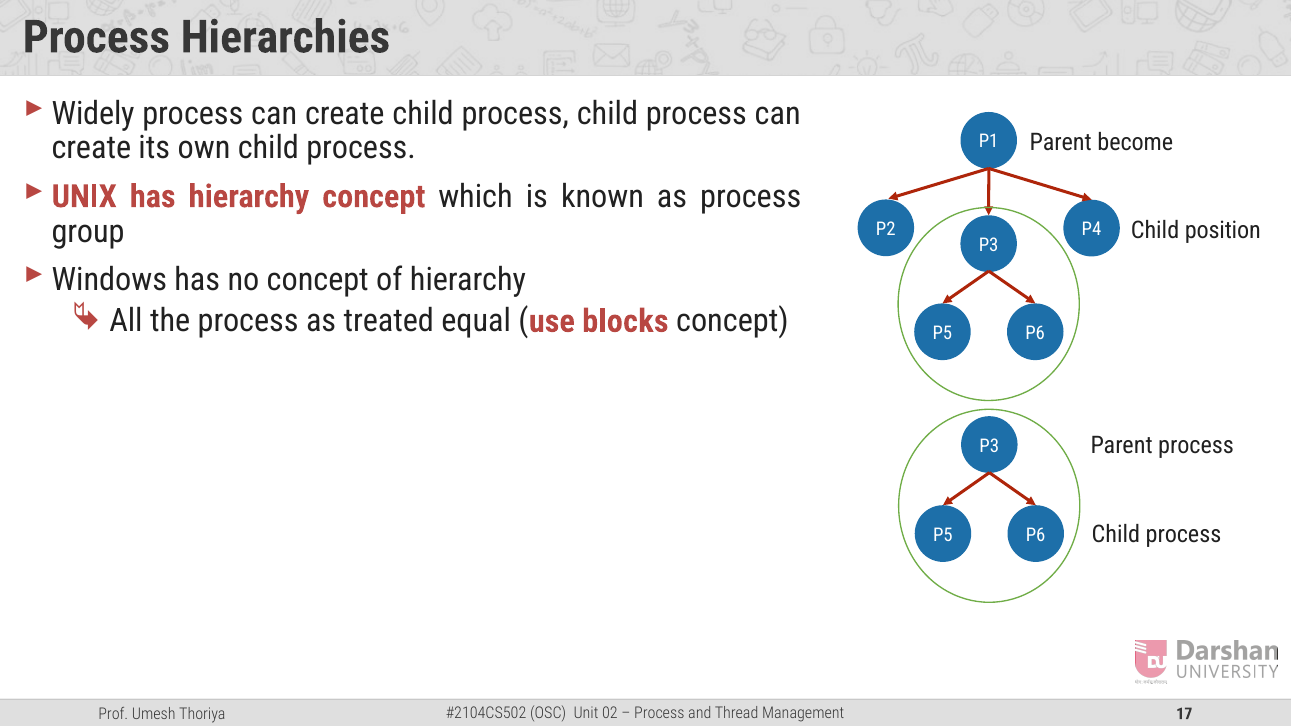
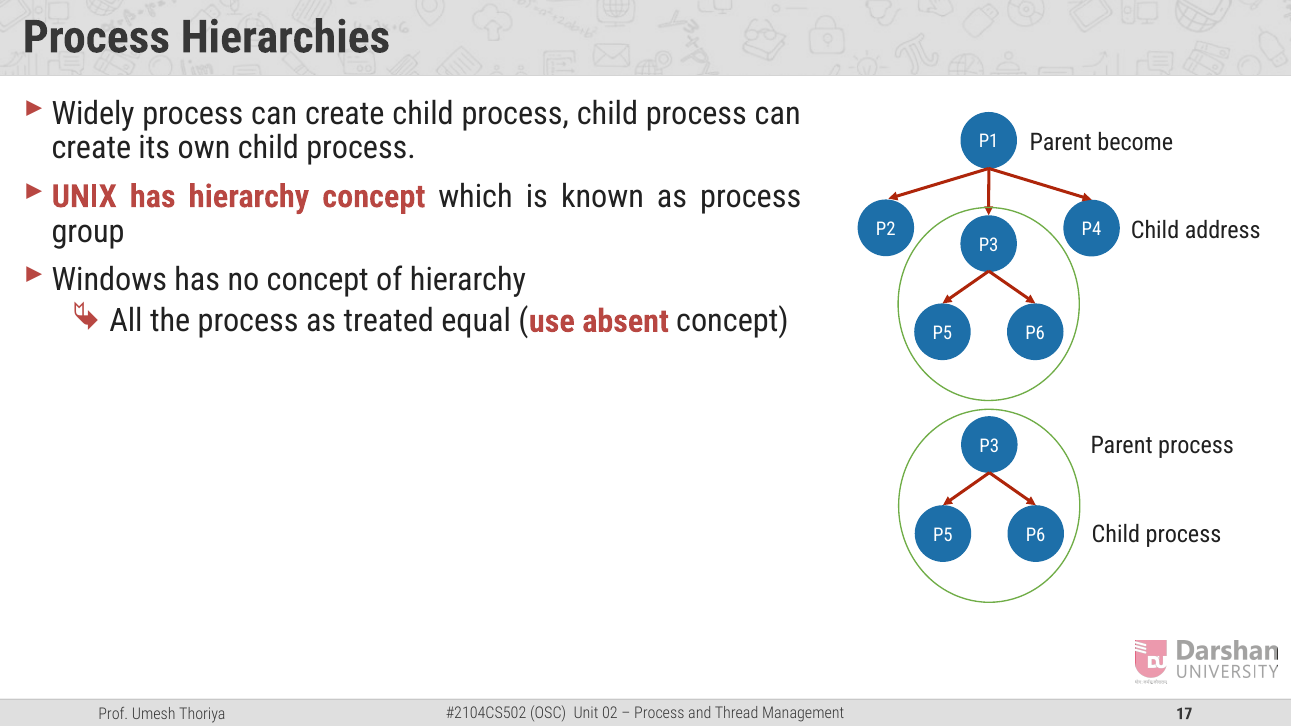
position: position -> address
blocks: blocks -> absent
